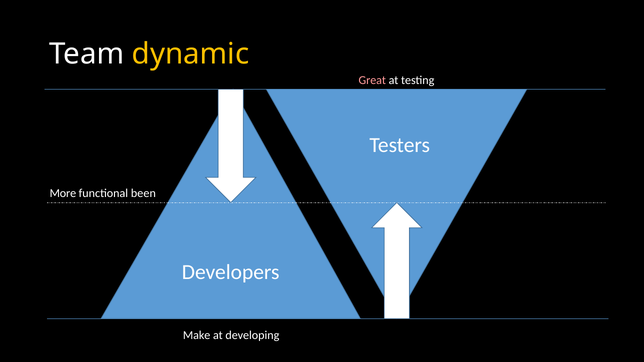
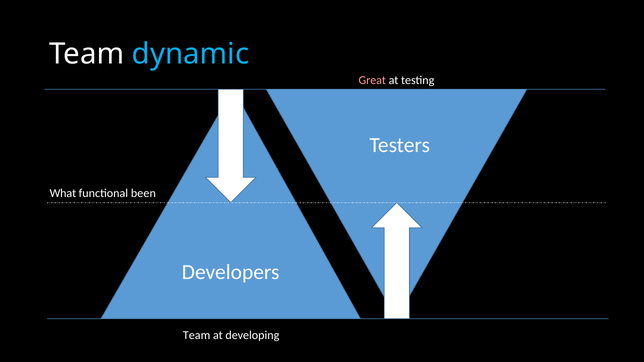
dynamic colour: yellow -> light blue
More: More -> What
Make at (197, 336): Make -> Team
